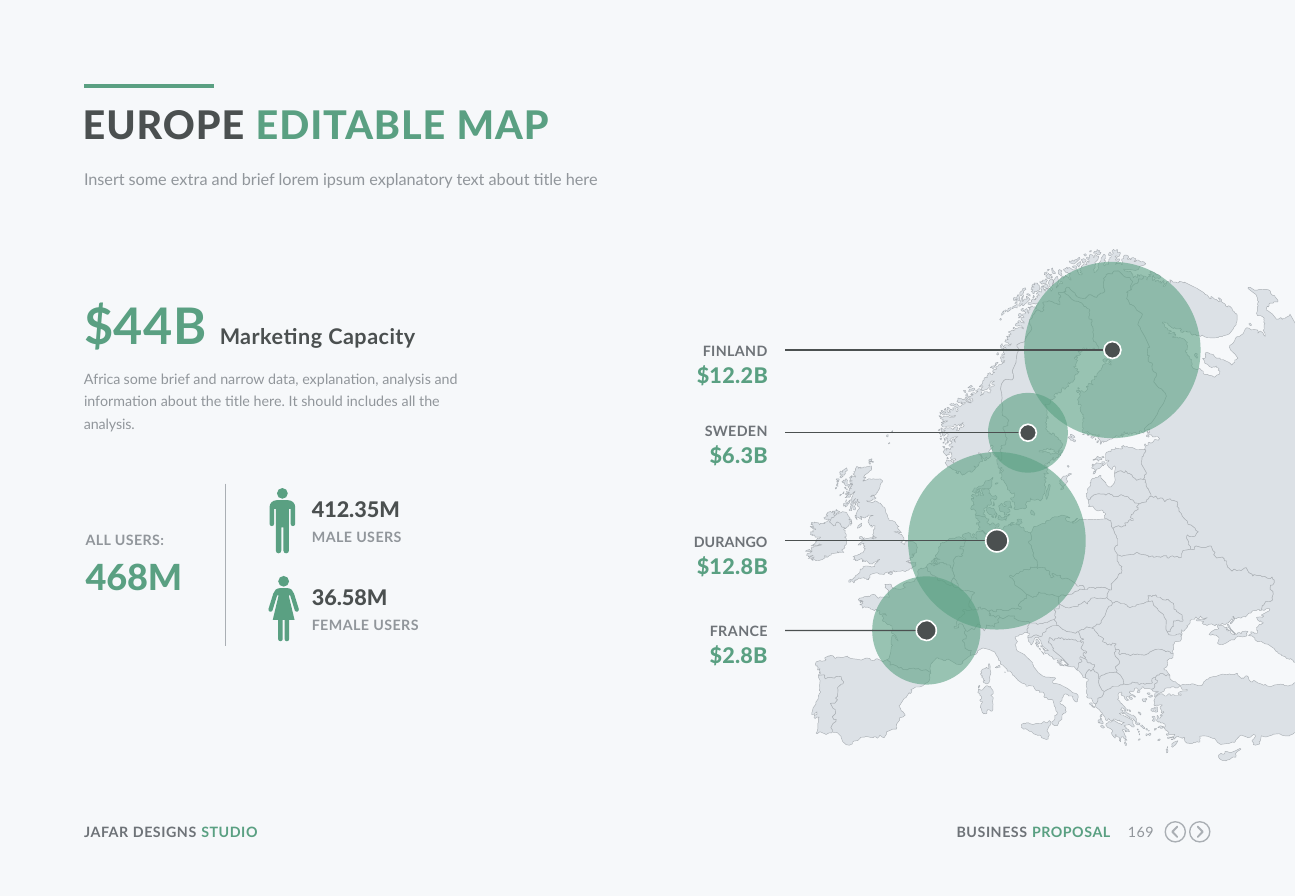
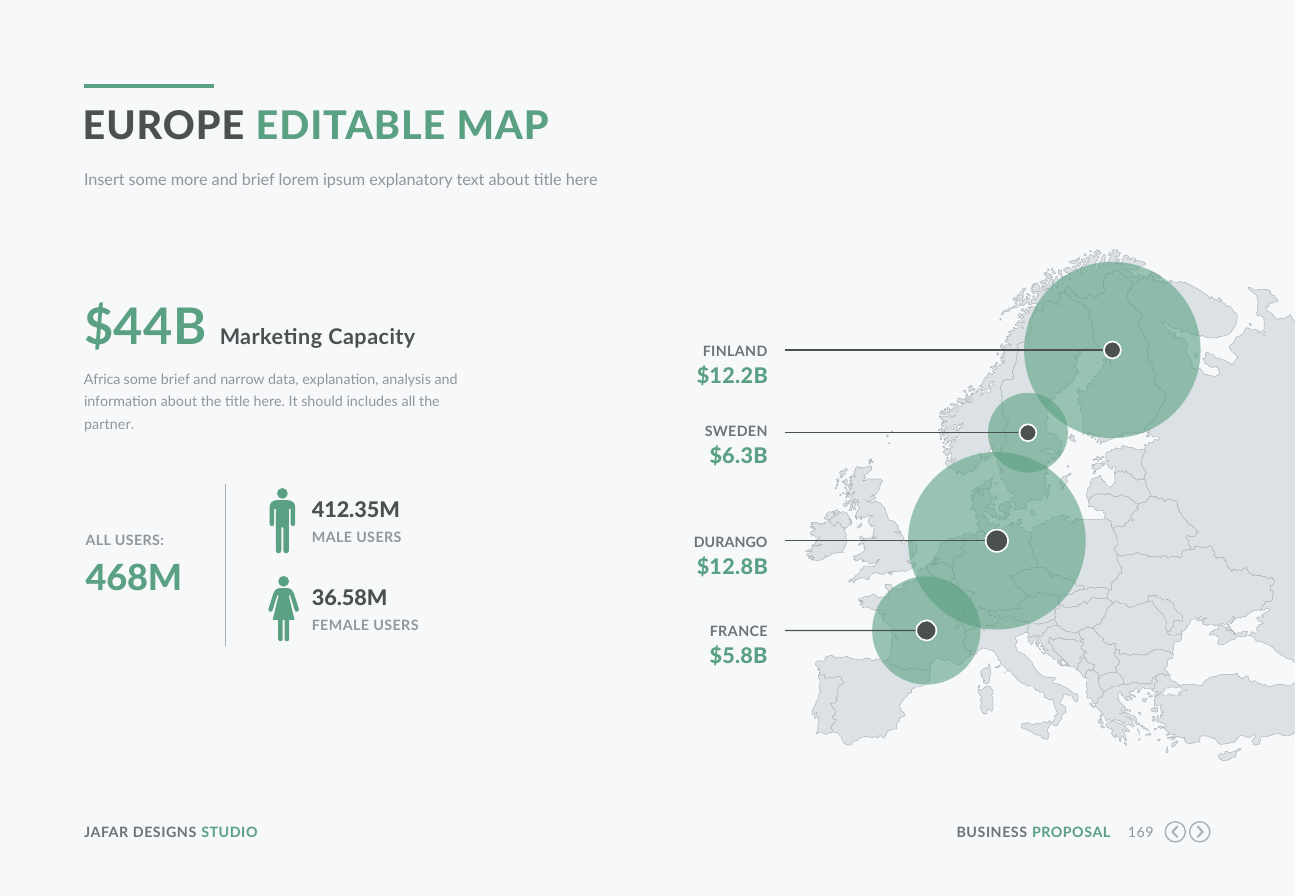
extra: extra -> more
analysis at (109, 425): analysis -> partner
$2.8B: $2.8B -> $5.8B
